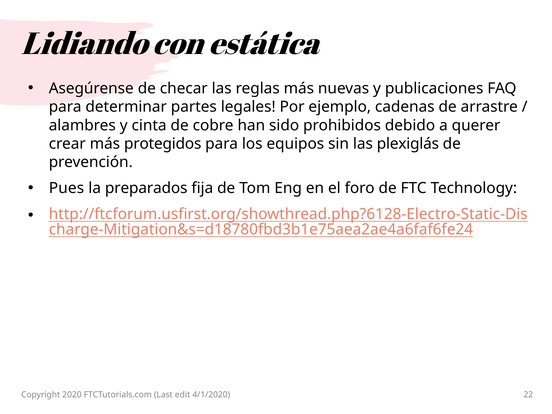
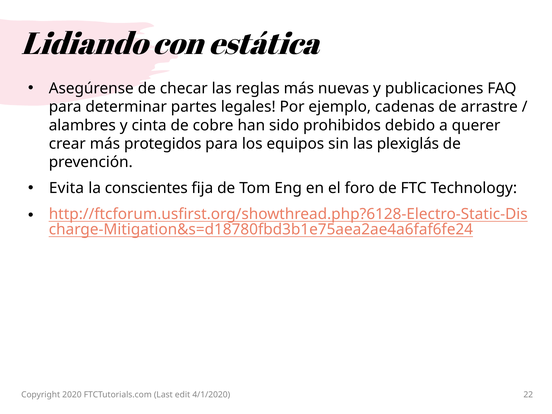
Pues: Pues -> Evita
preparados: preparados -> conscientes
